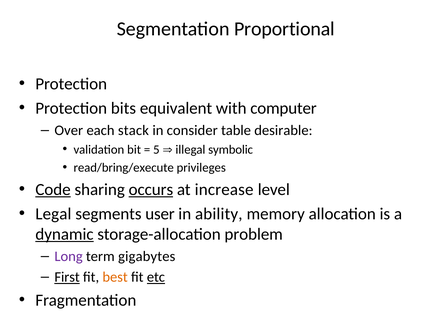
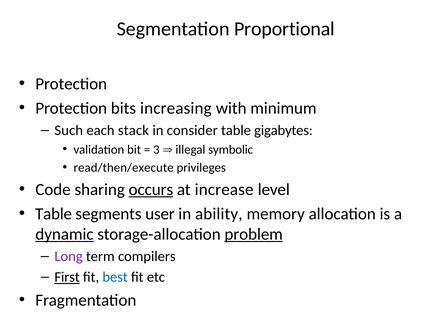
equivalent: equivalent -> increasing
computer: computer -> minimum
Over: Over -> Such
desirable: desirable -> gigabytes
5: 5 -> 3
read/bring/execute: read/bring/execute -> read/then/execute
Code underline: present -> none
Legal at (53, 214): Legal -> Table
problem underline: none -> present
gigabytes: gigabytes -> compilers
best colour: orange -> blue
etc underline: present -> none
